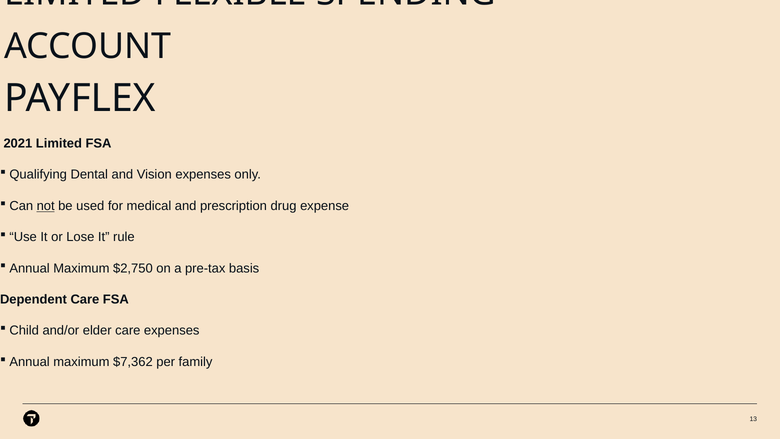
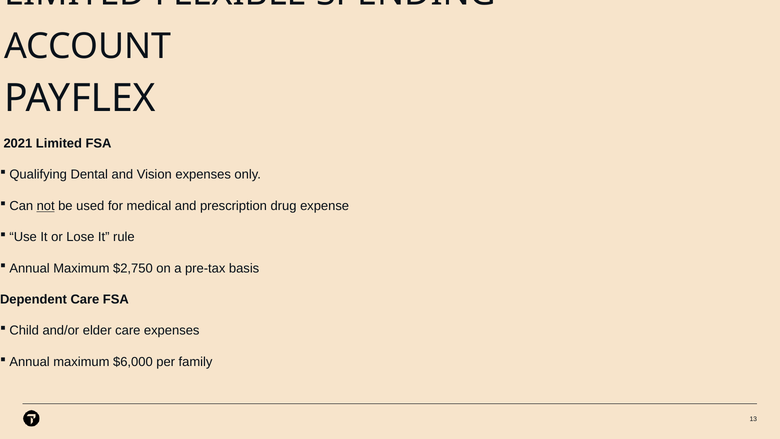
$7,362: $7,362 -> $6,000
